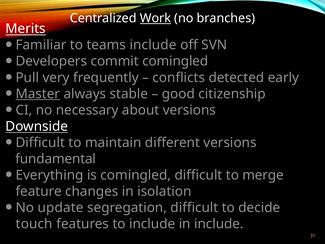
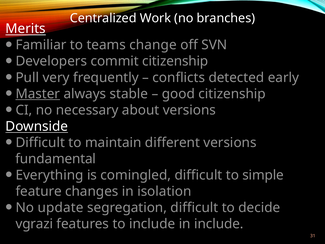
Work underline: present -> none
teams include: include -> change
commit comingled: comingled -> citizenship
merge: merge -> simple
touch: touch -> vgrazi
